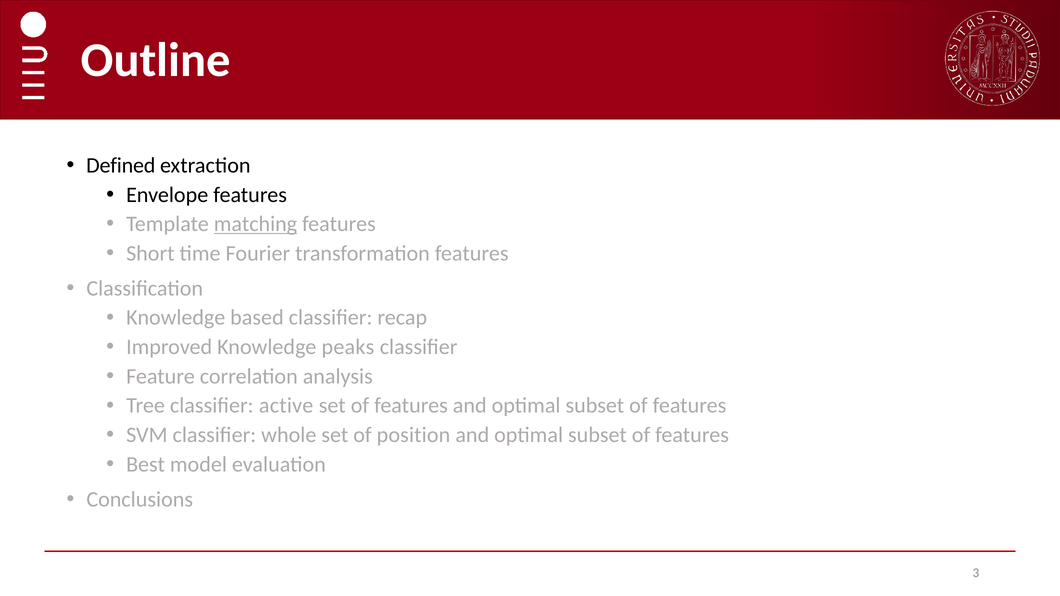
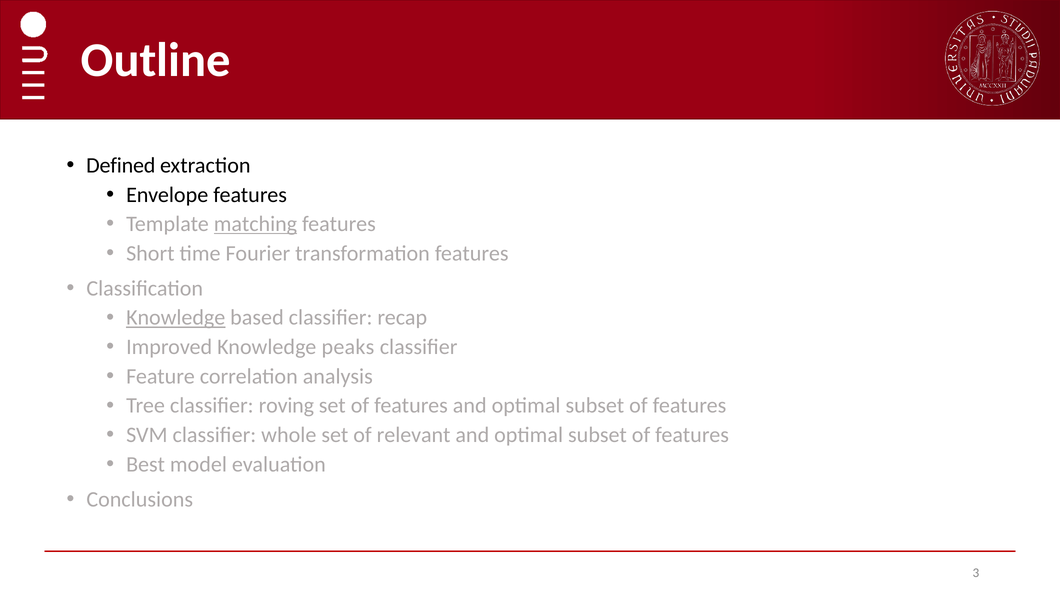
Knowledge at (176, 318) underline: none -> present
active: active -> roving
position: position -> relevant
